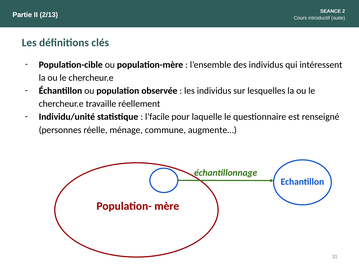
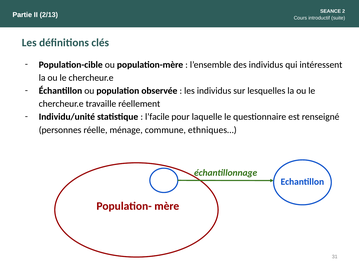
augmente…: augmente… -> ethniques…
